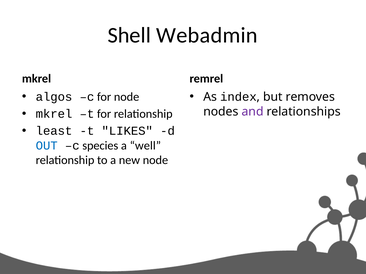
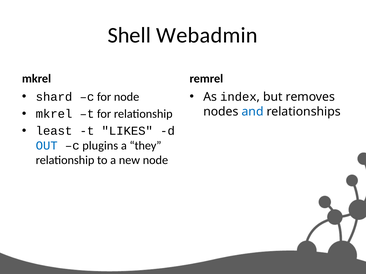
algos: algos -> shard
and colour: purple -> blue
species: species -> plugins
well: well -> they
